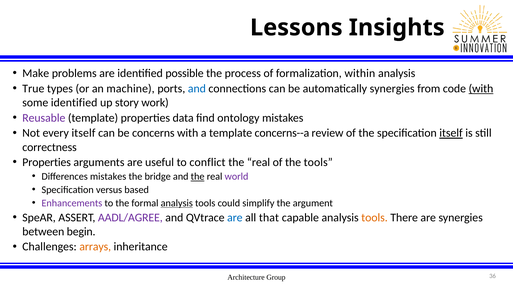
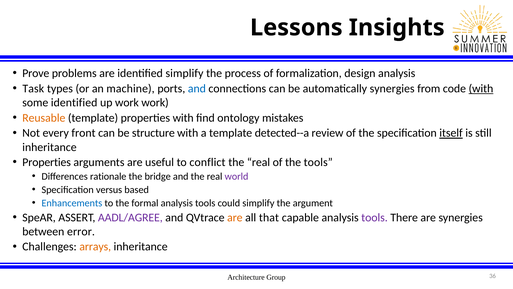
Make: Make -> Prove
identified possible: possible -> simplify
within: within -> design
True: True -> Task
up story: story -> work
Reusable colour: purple -> orange
properties data: data -> with
every itself: itself -> front
concerns: concerns -> structure
concerns--a: concerns--a -> detected--a
correctness at (50, 147): correctness -> inheritance
Differences mistakes: mistakes -> rationale
the at (198, 176) underline: present -> none
Enhancements colour: purple -> blue
analysis at (177, 203) underline: present -> none
are at (235, 217) colour: blue -> orange
tools at (375, 217) colour: orange -> purple
begin: begin -> error
